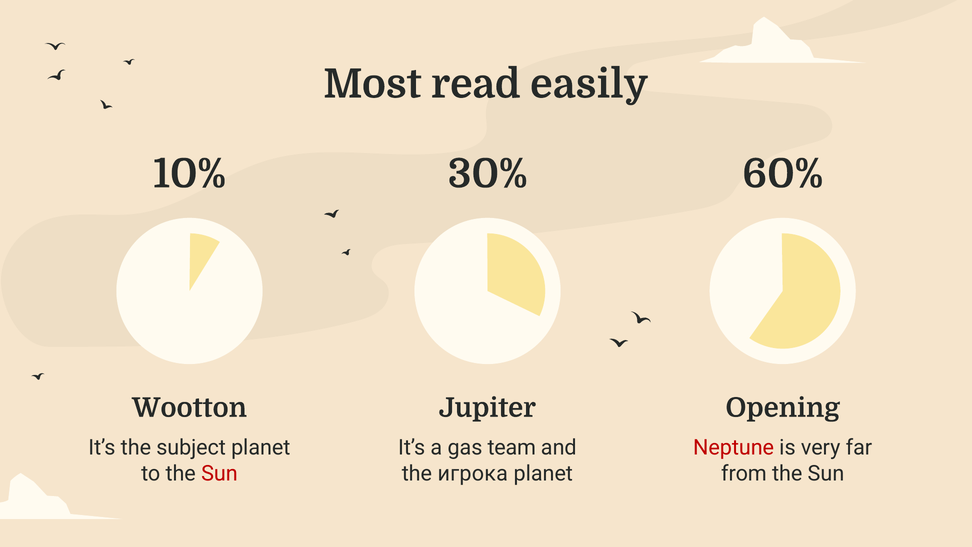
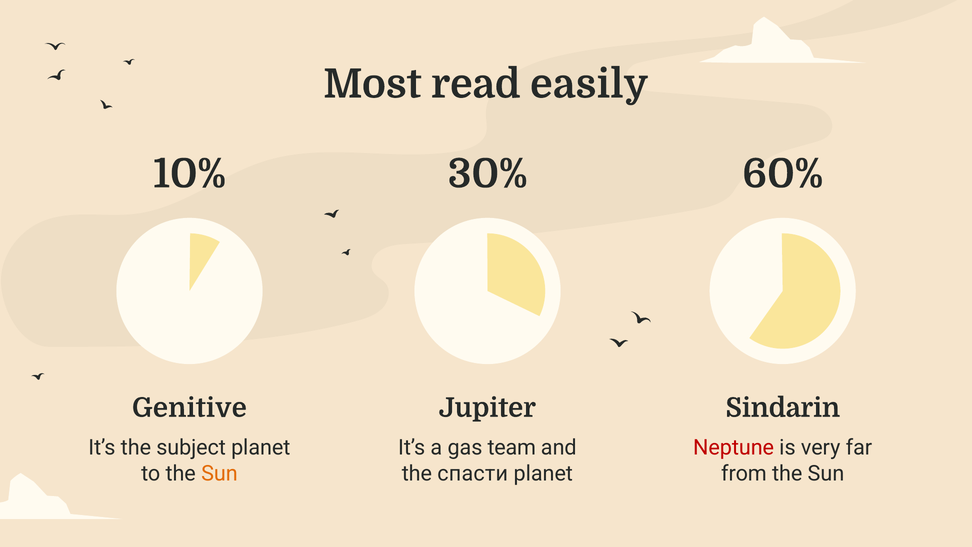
Wootton: Wootton -> Genitive
Opening: Opening -> Sindarin
Sun at (219, 473) colour: red -> orange
игрока: игрока -> спасти
